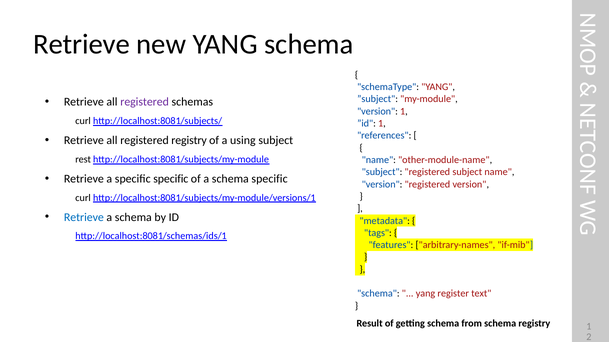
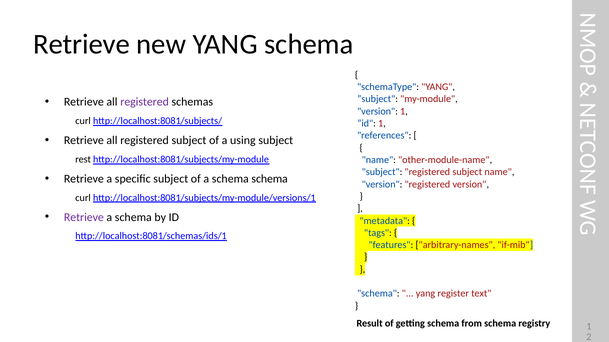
all registered registry: registry -> subject
specific specific: specific -> subject
schema specific: specific -> schema
Retrieve at (84, 218) colour: blue -> purple
